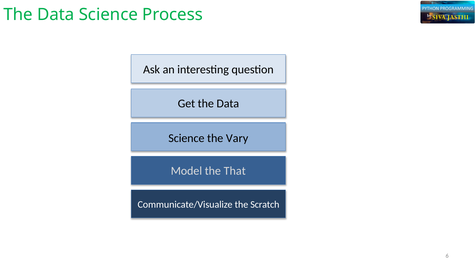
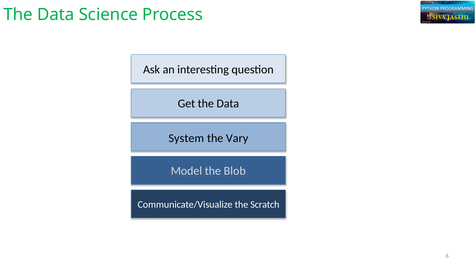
Science at (186, 138): Science -> System
That: That -> Blob
